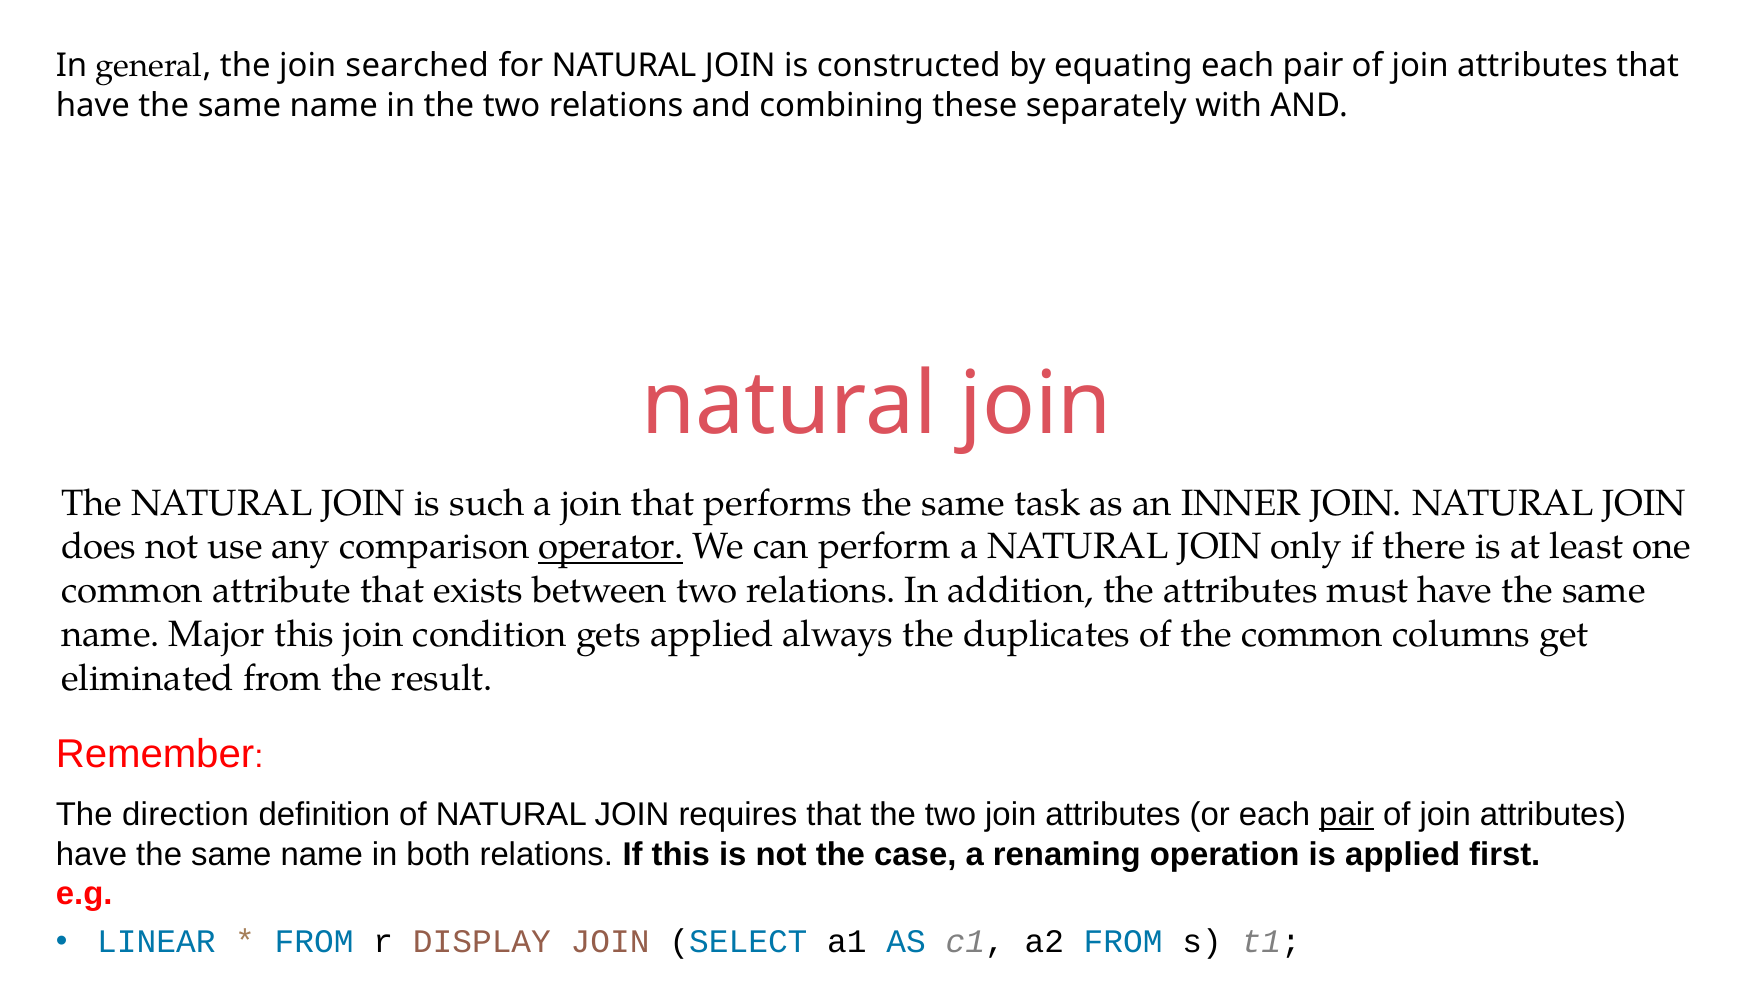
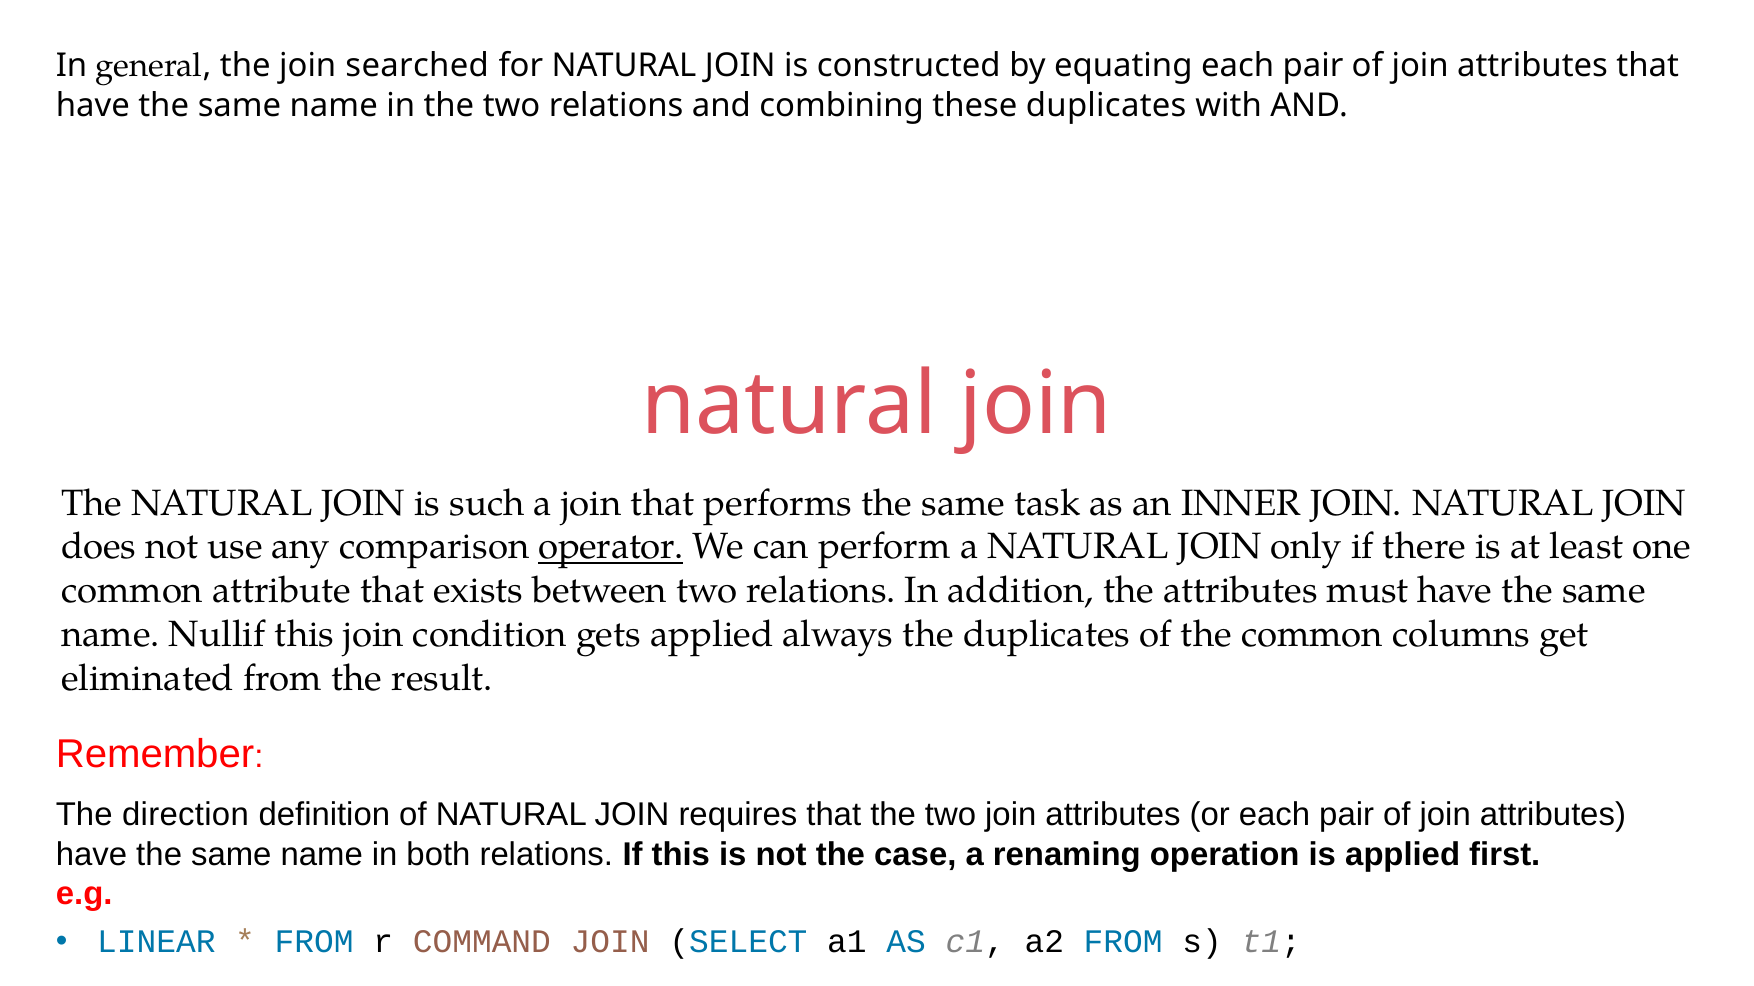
these separately: separately -> duplicates
Major: Major -> Nullif
pair at (1347, 815) underline: present -> none
DISPLAY: DISPLAY -> COMMAND
